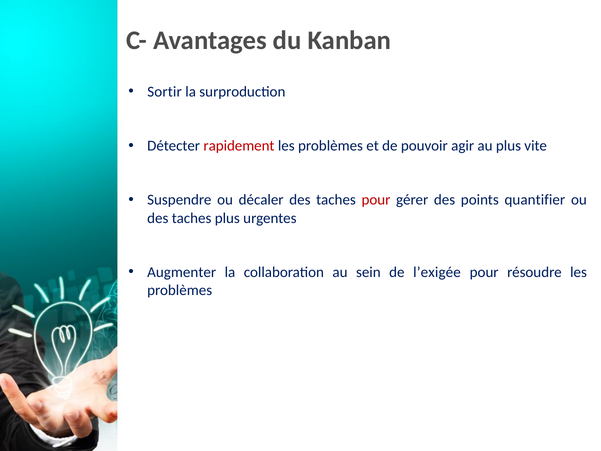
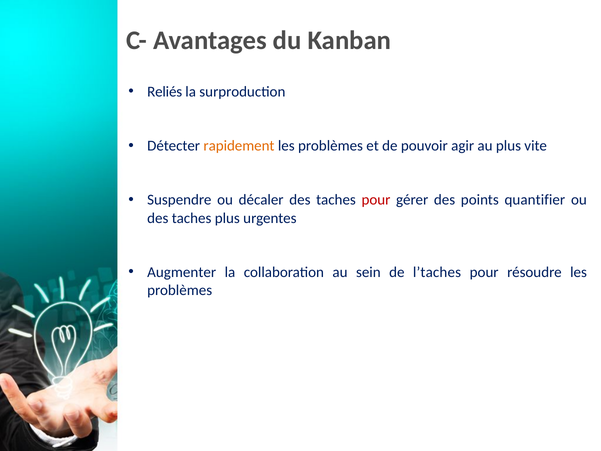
Sortir: Sortir -> Reliés
rapidement colour: red -> orange
l’exigée: l’exigée -> l’taches
